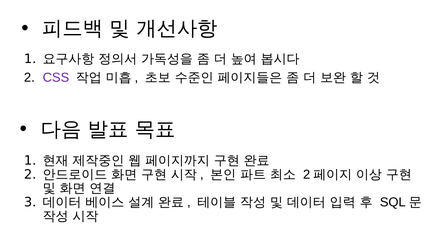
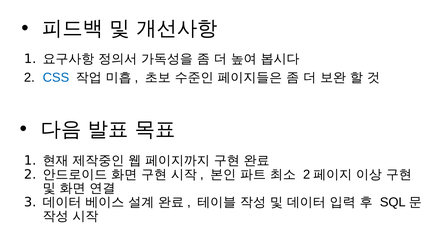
CSS colour: purple -> blue
